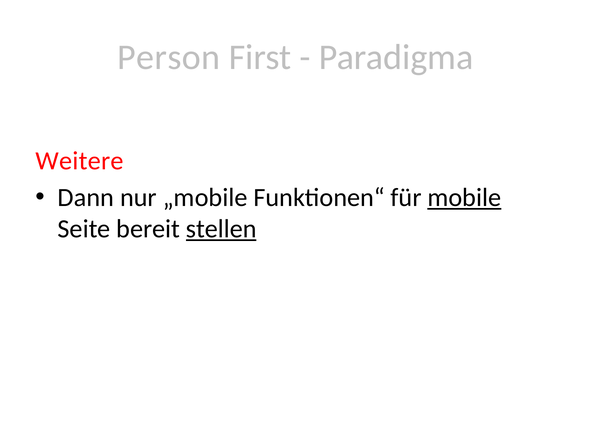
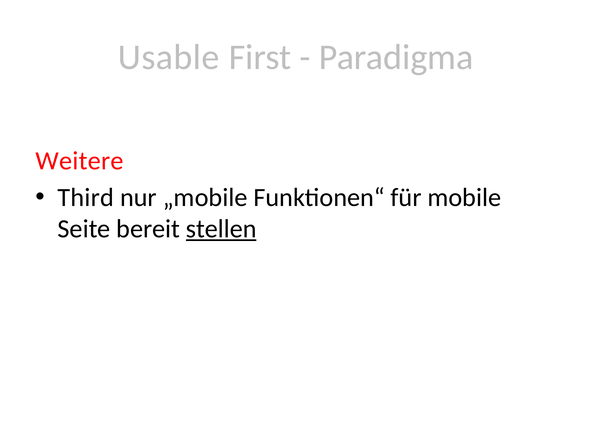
Person: Person -> Usable
Dann: Dann -> Third
mobile underline: present -> none
